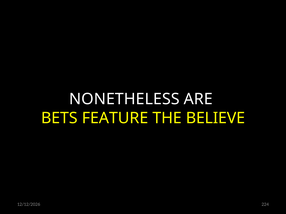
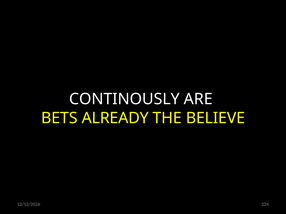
NONETHELESS: NONETHELESS -> CONTINOUSLY
FEATURE: FEATURE -> ALREADY
